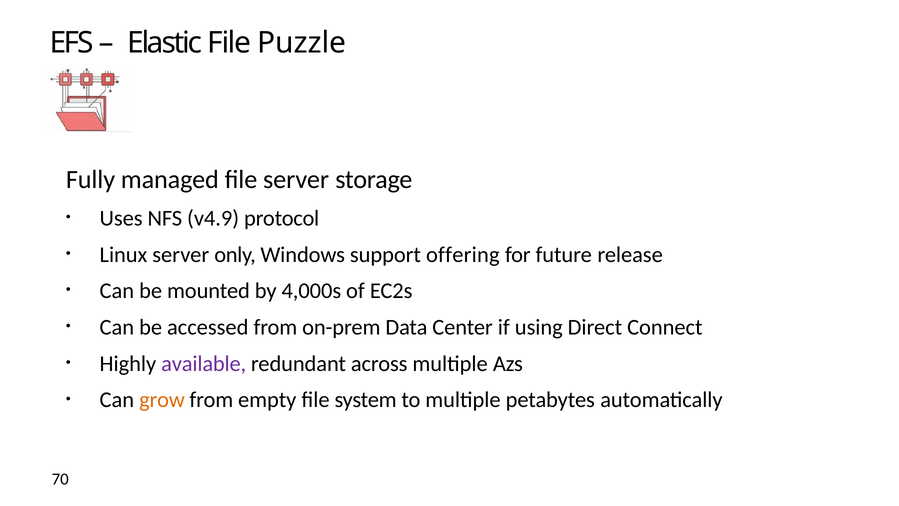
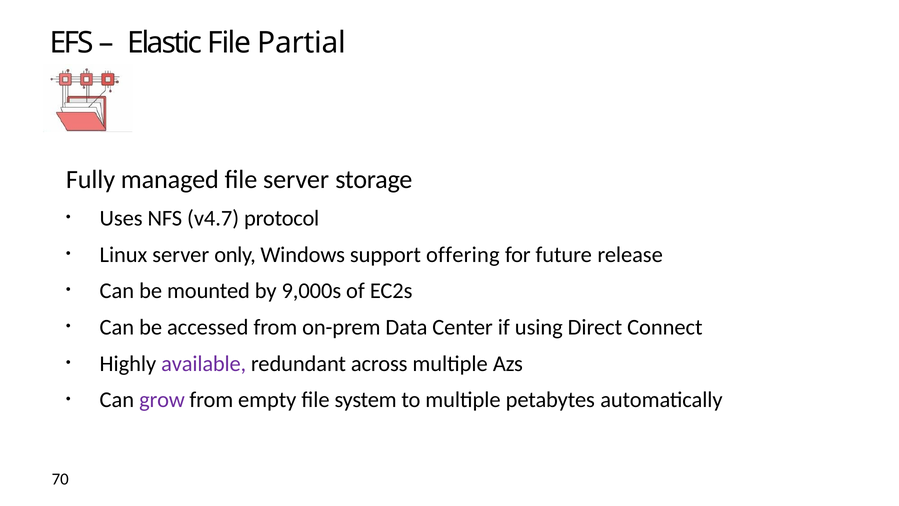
Puzzle: Puzzle -> Partial
v4.9: v4.9 -> v4.7
4,000s: 4,000s -> 9,000s
grow colour: orange -> purple
